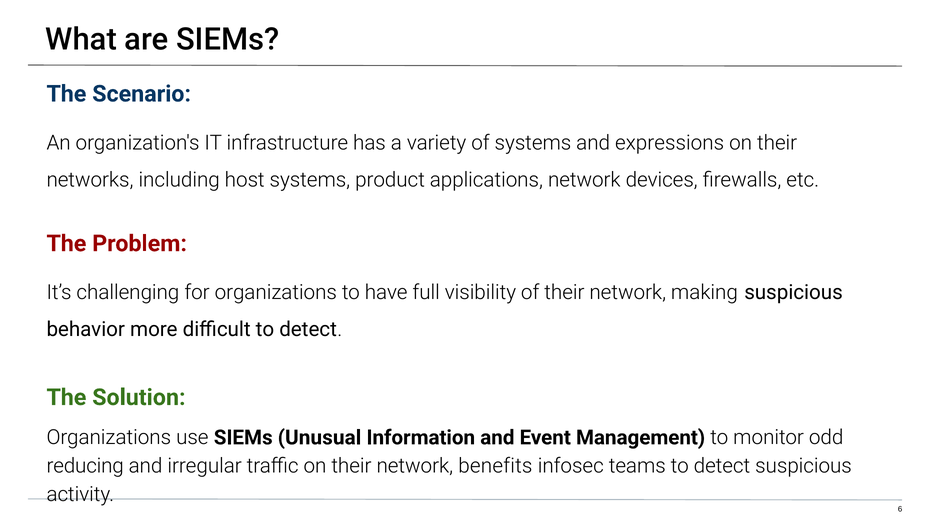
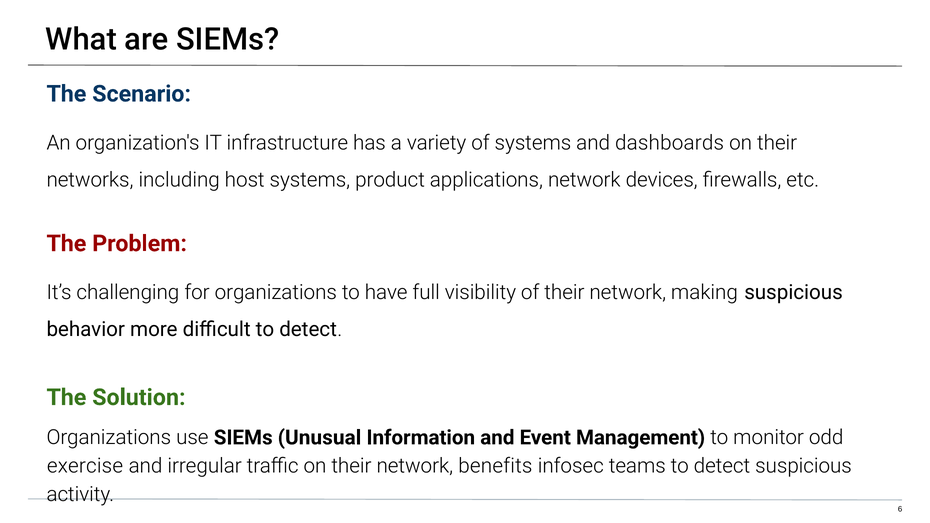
expressions: expressions -> dashboards
reducing: reducing -> exercise
